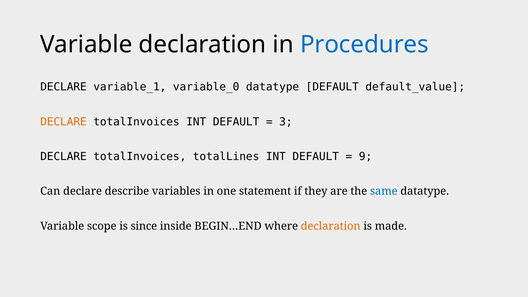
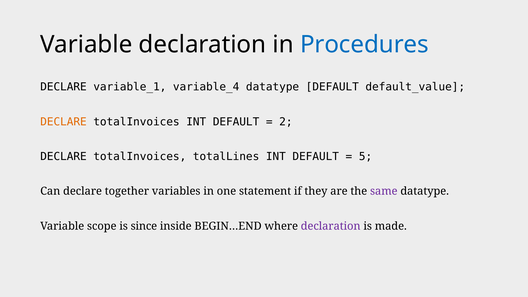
variable_0: variable_0 -> variable_4
3: 3 -> 2
9: 9 -> 5
describe: describe -> together
same colour: blue -> purple
declaration at (331, 226) colour: orange -> purple
